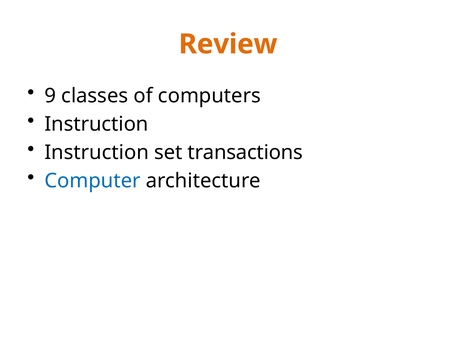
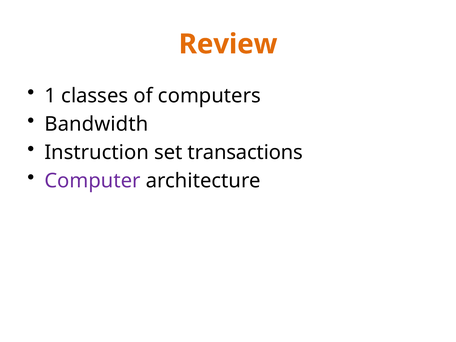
9: 9 -> 1
Instruction at (96, 124): Instruction -> Bandwidth
Computer colour: blue -> purple
